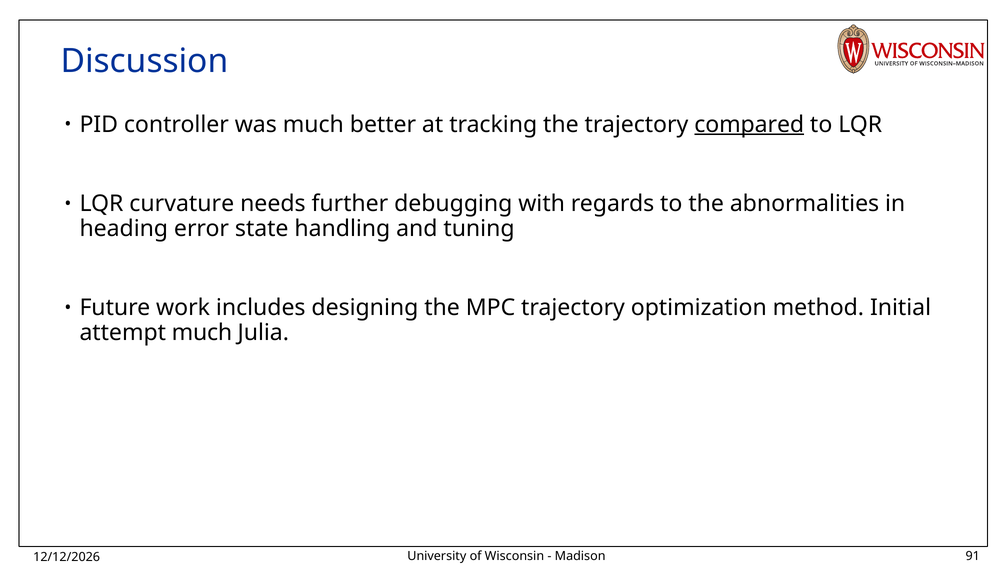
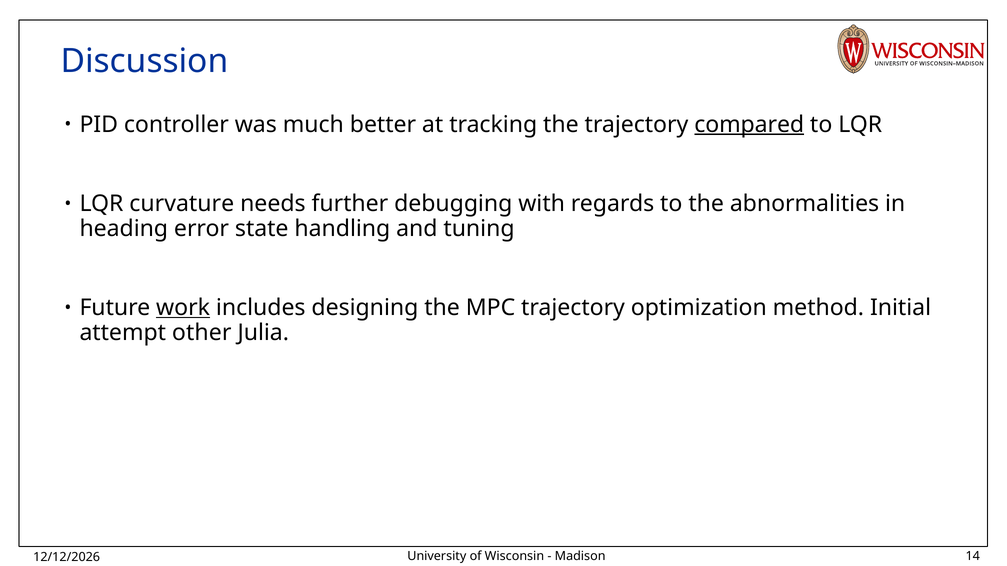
work underline: none -> present
attempt much: much -> other
91: 91 -> 14
